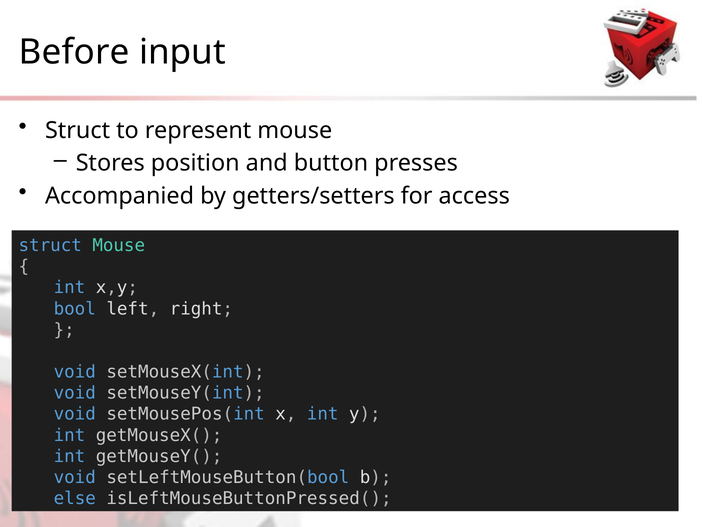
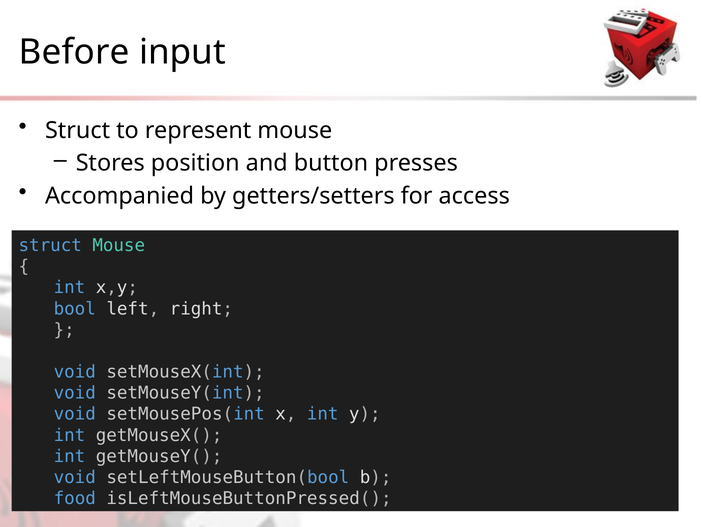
else: else -> food
